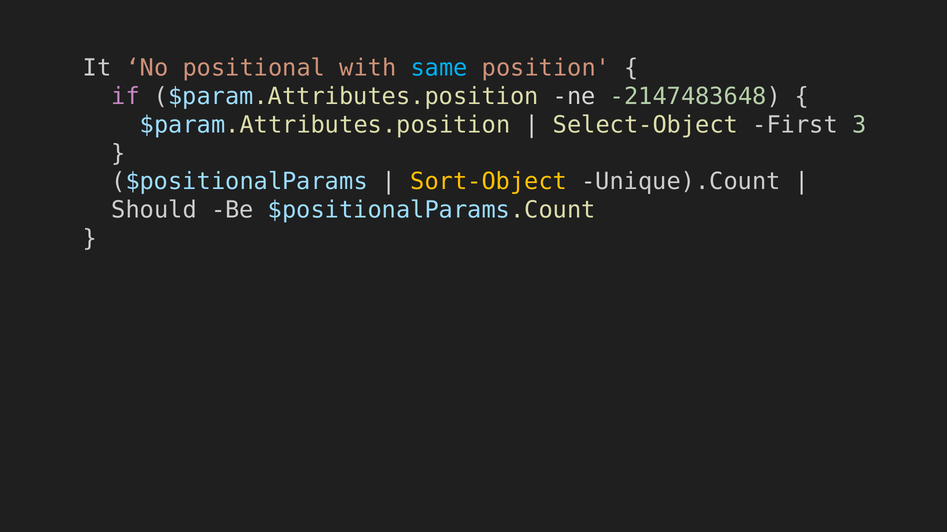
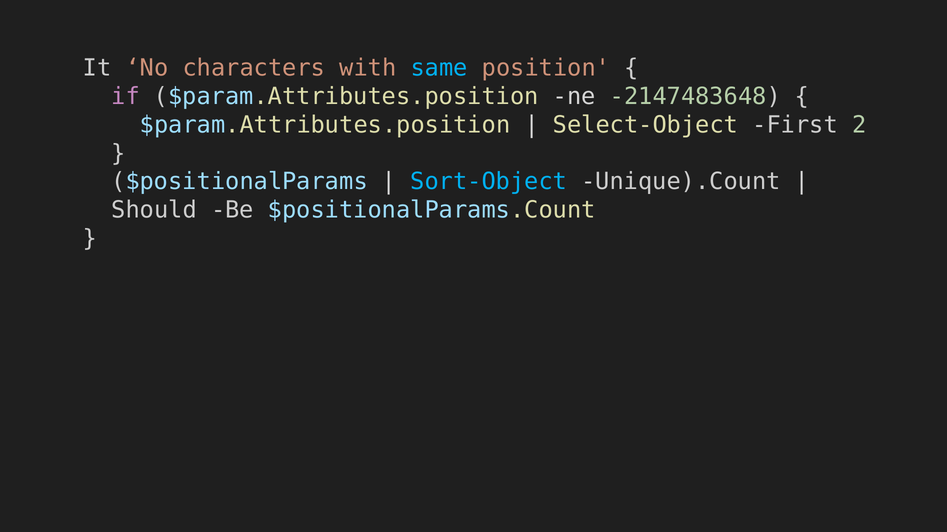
positional: positional -> characters
3: 3 -> 2
Sort-Object colour: yellow -> light blue
